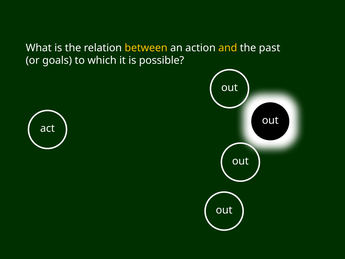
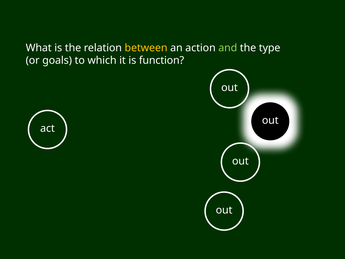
and colour: yellow -> light green
past: past -> type
possible: possible -> function
